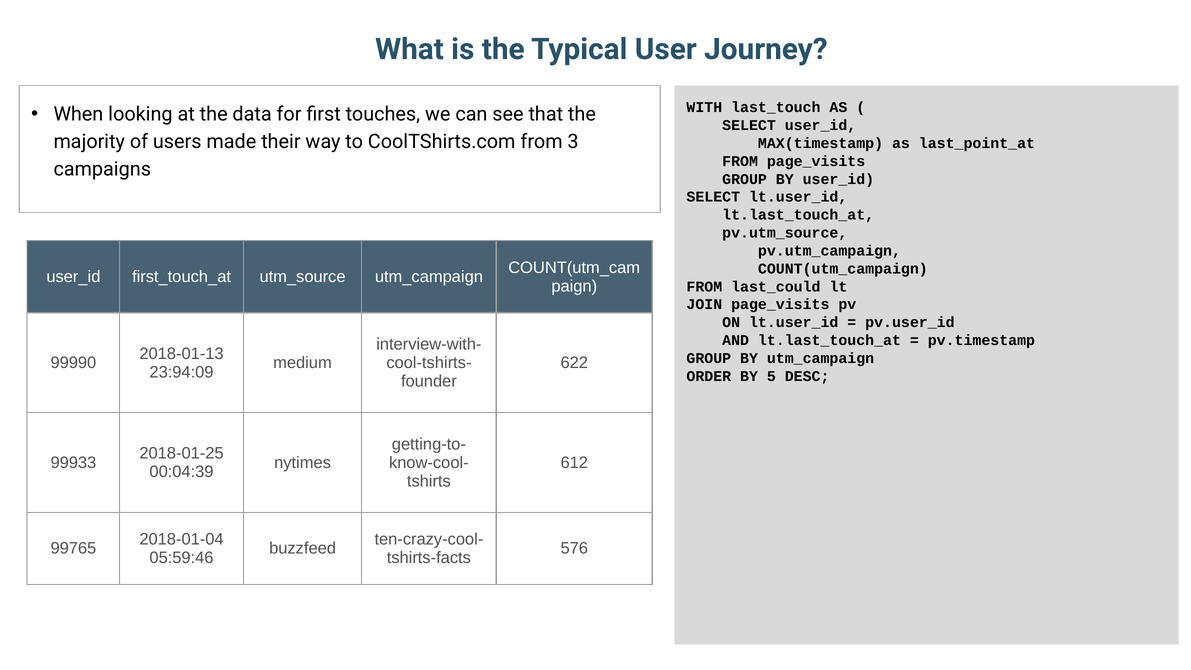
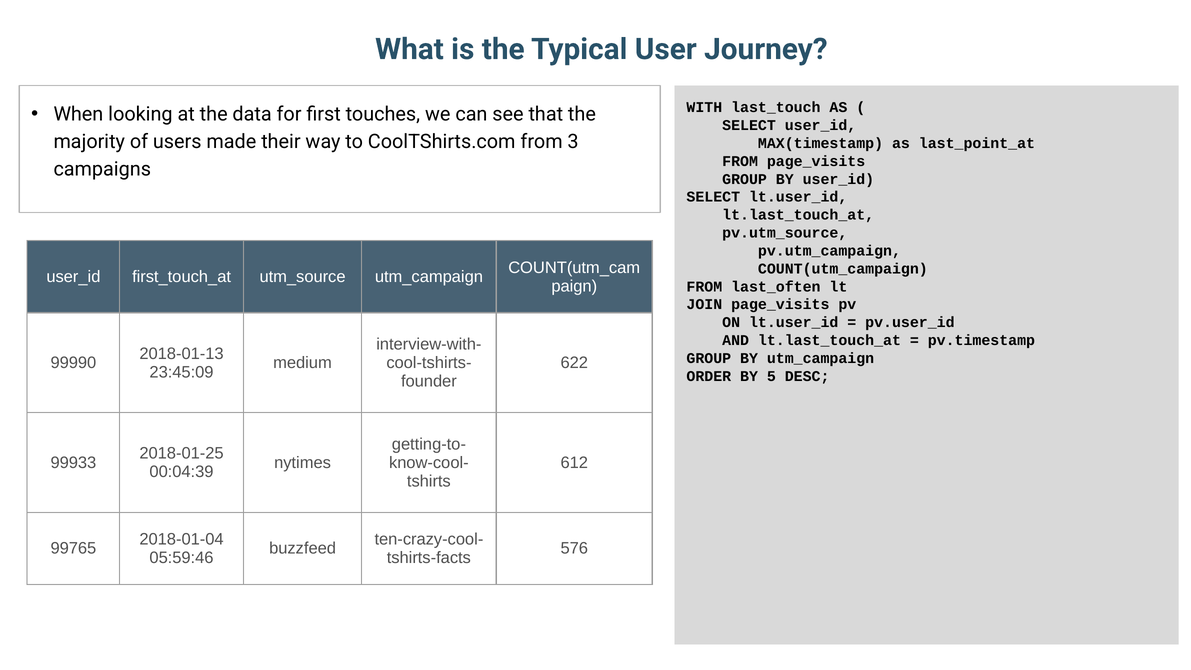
last_could: last_could -> last_often
23:94:09: 23:94:09 -> 23:45:09
